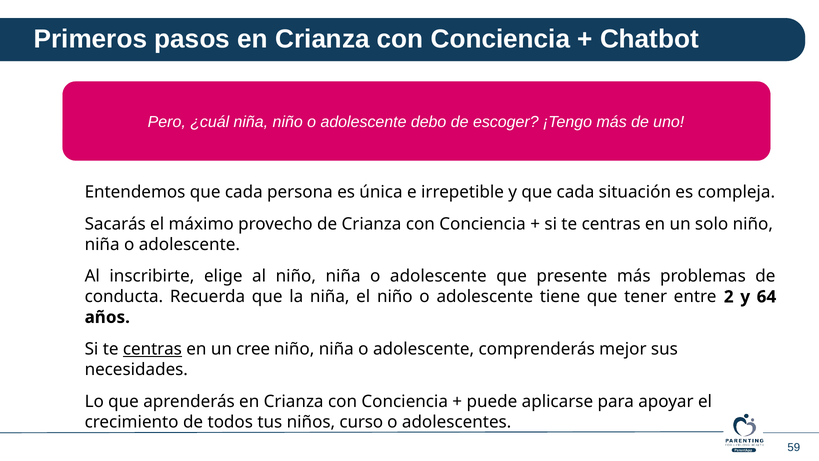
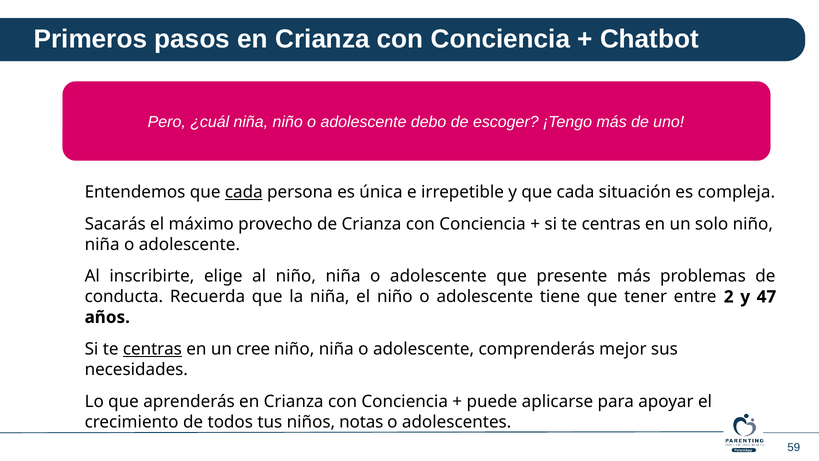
cada at (244, 192) underline: none -> present
64: 64 -> 47
curso: curso -> notas
